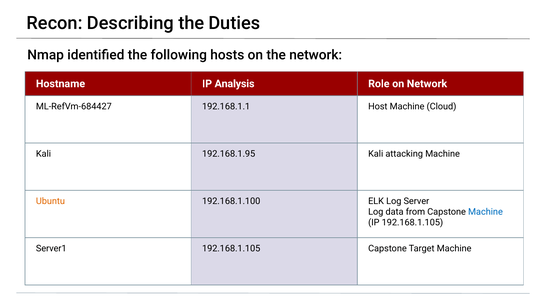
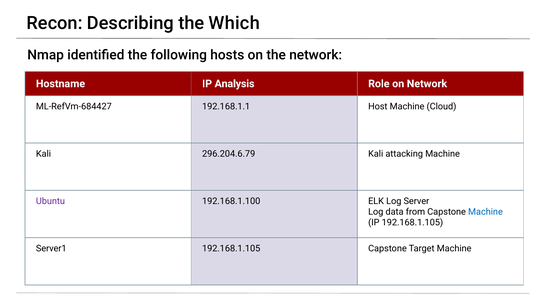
Duties: Duties -> Which
192.168.1.95: 192.168.1.95 -> 296.204.6.79
Ubuntu colour: orange -> purple
